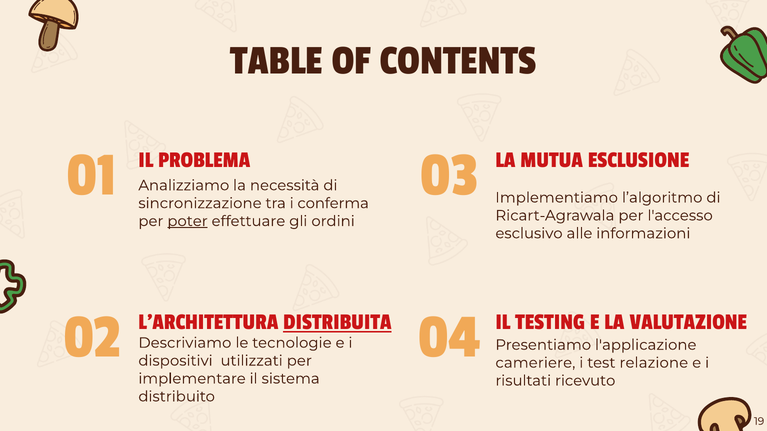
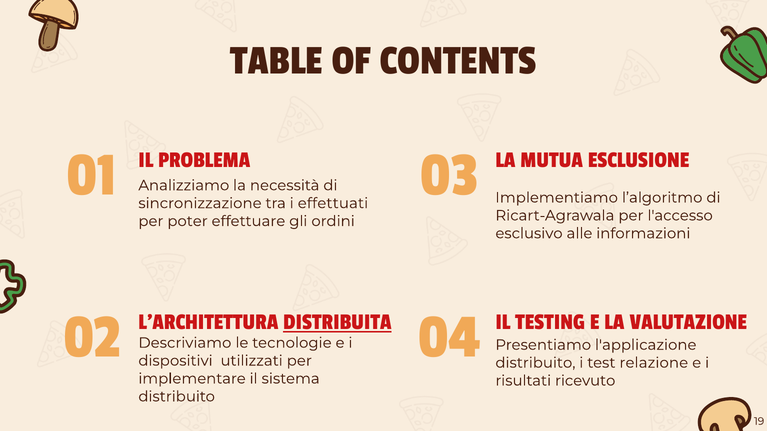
conferma: conferma -> effettuati
poter underline: present -> none
cameriere at (535, 363): cameriere -> distribuito
